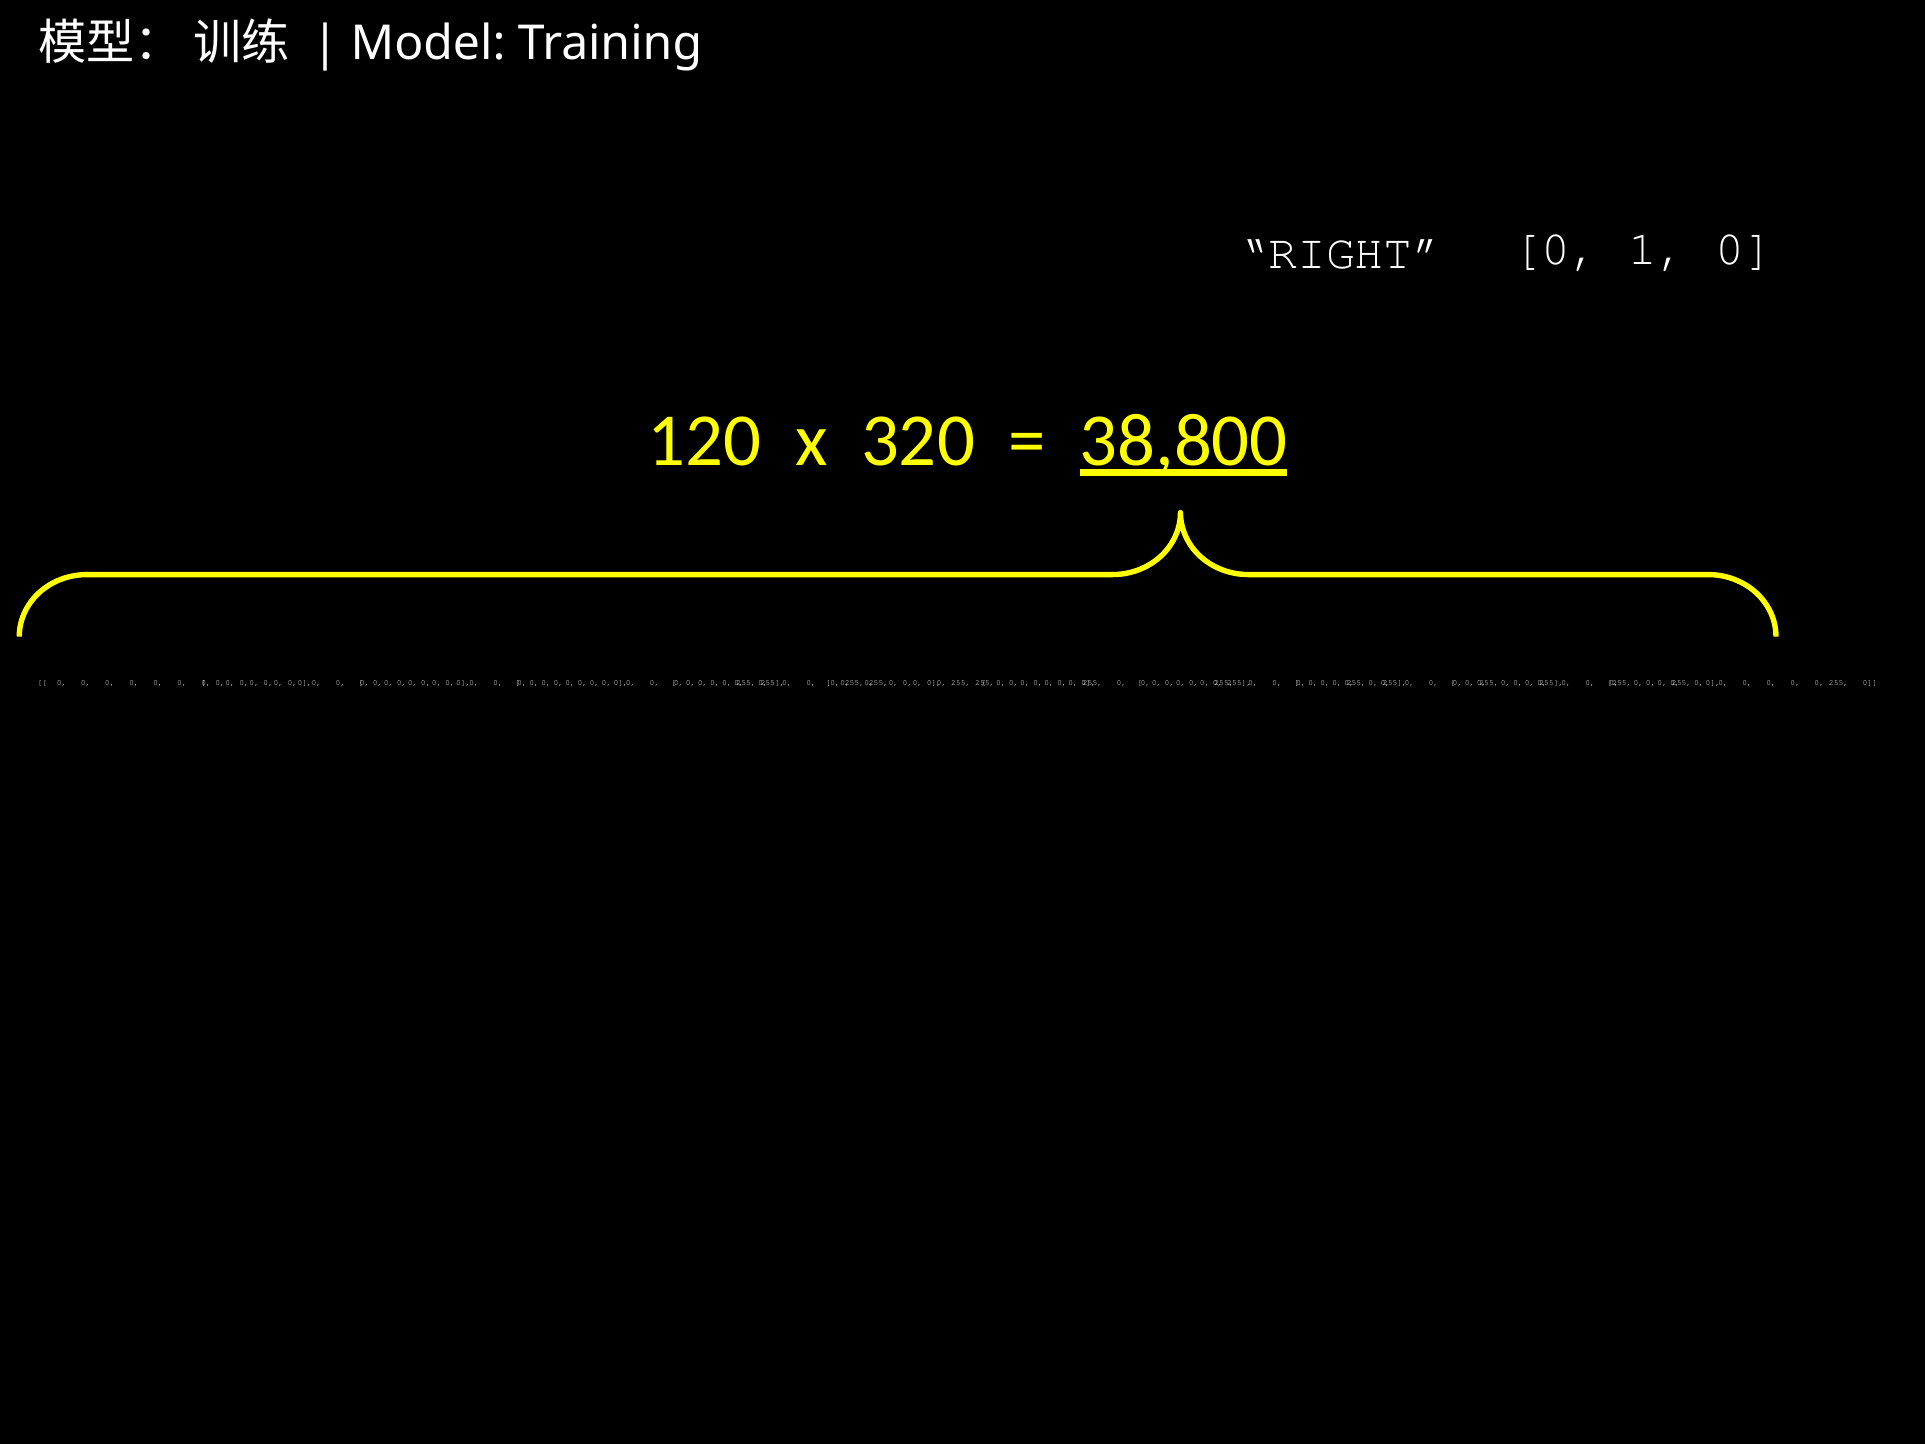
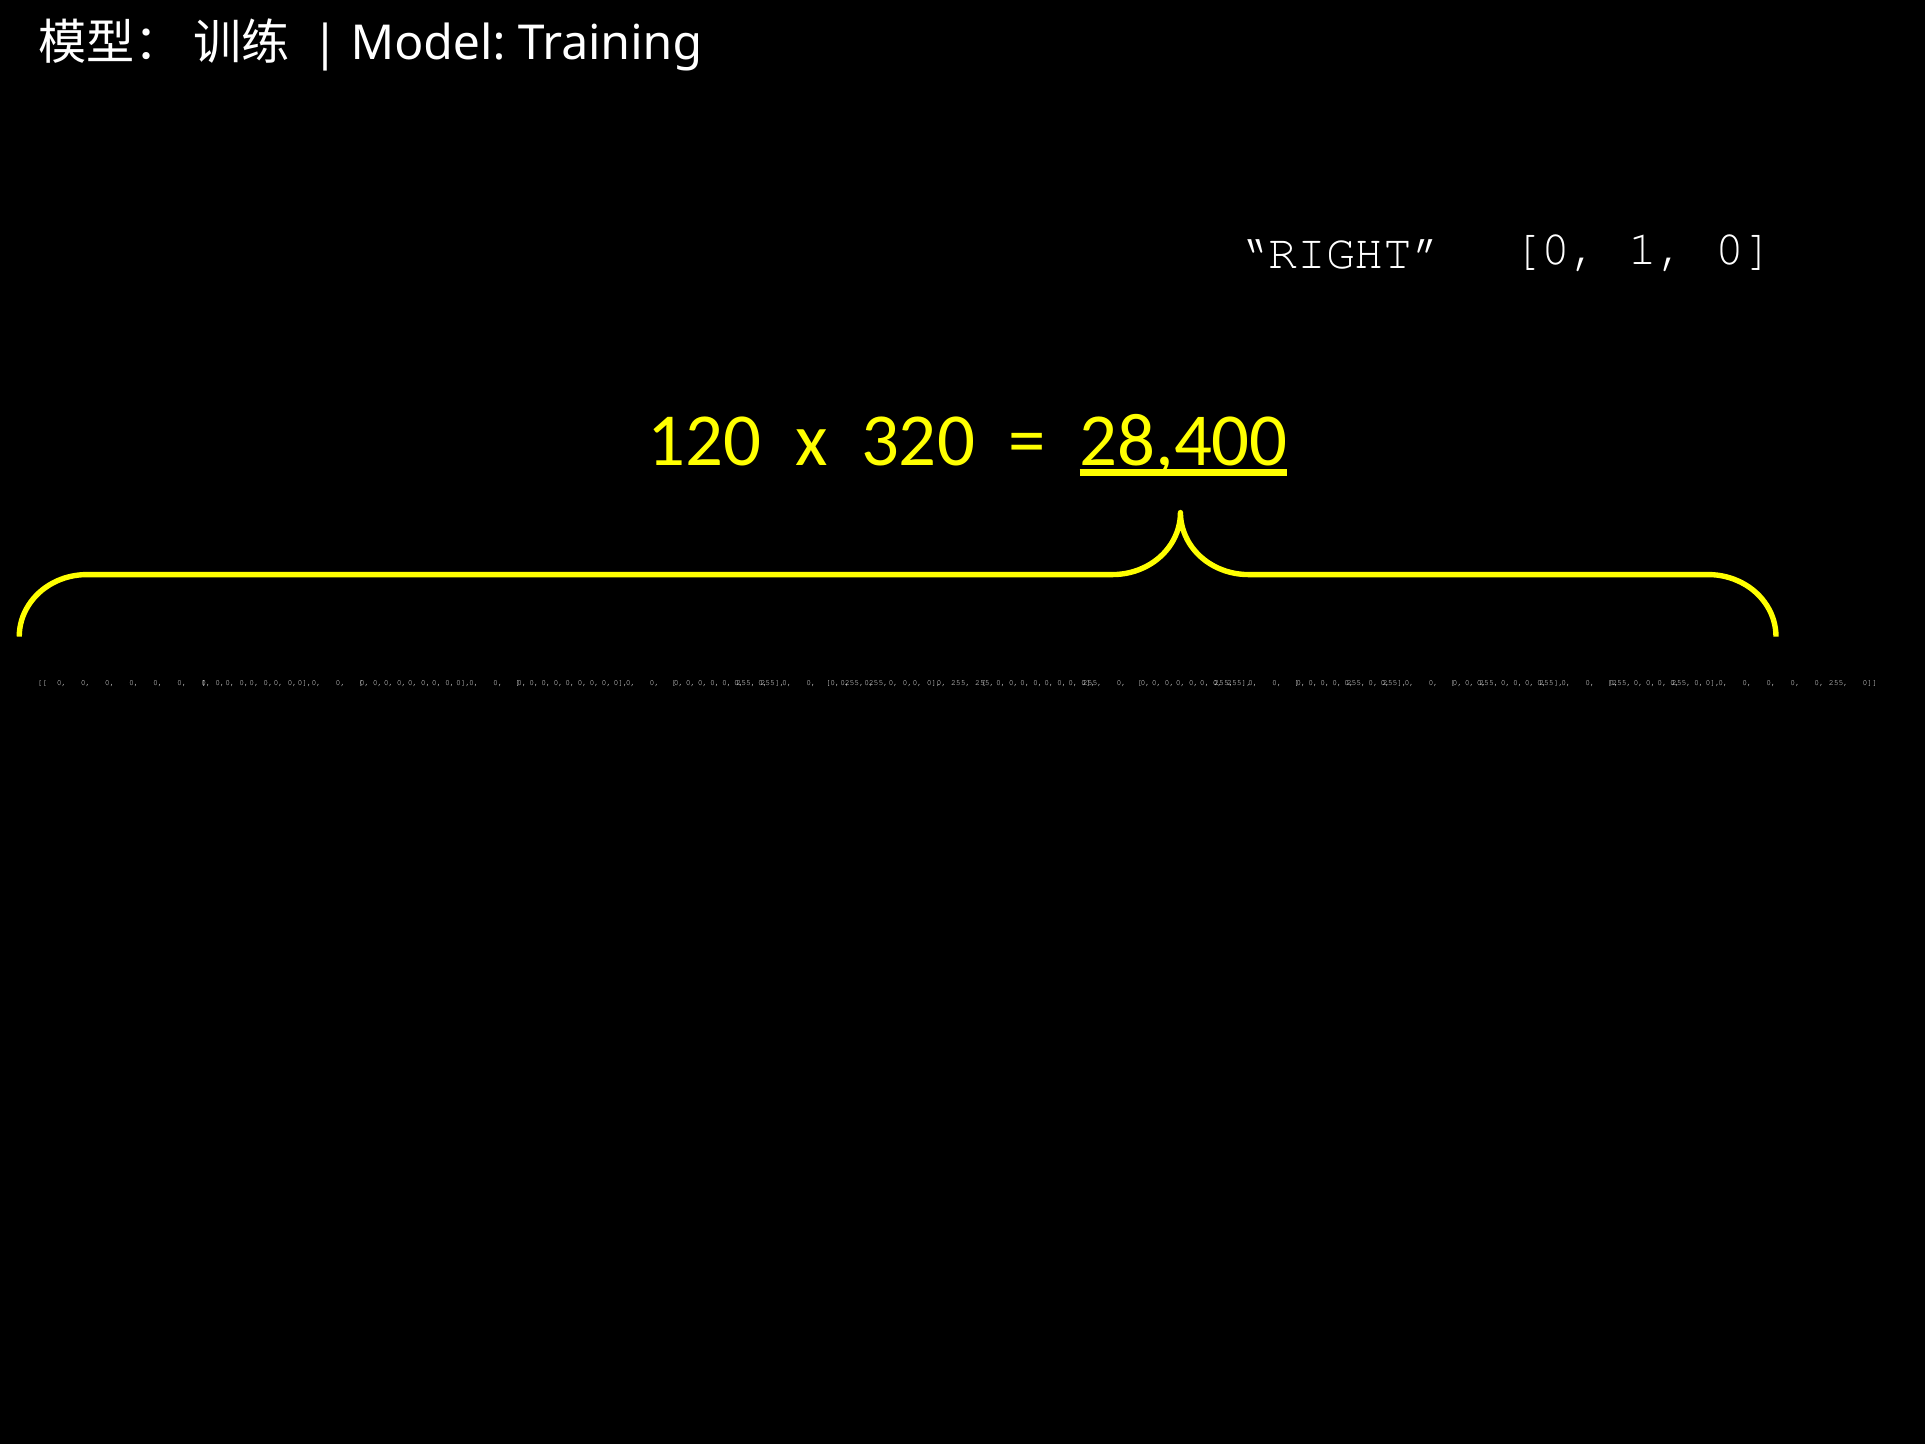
38,800: 38,800 -> 28,400
